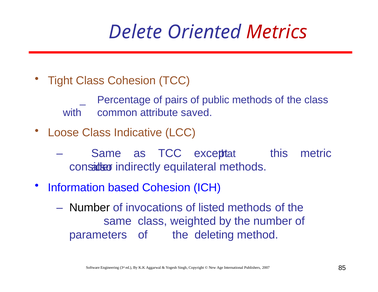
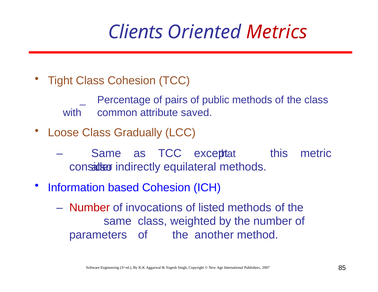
Delete: Delete -> Clients
Indicative: Indicative -> Gradually
Number at (90, 208) colour: black -> red
deleting: deleting -> another
